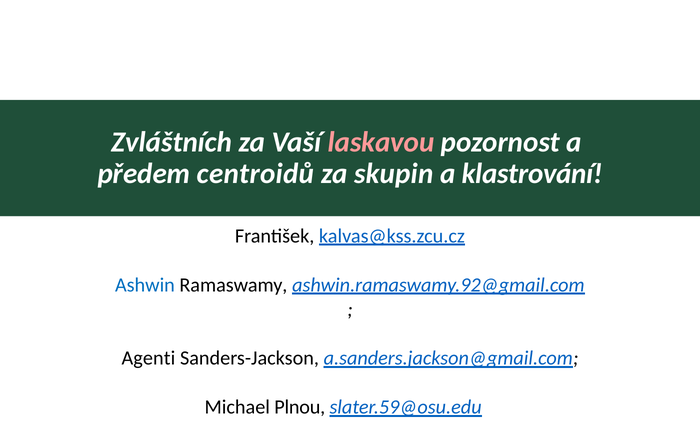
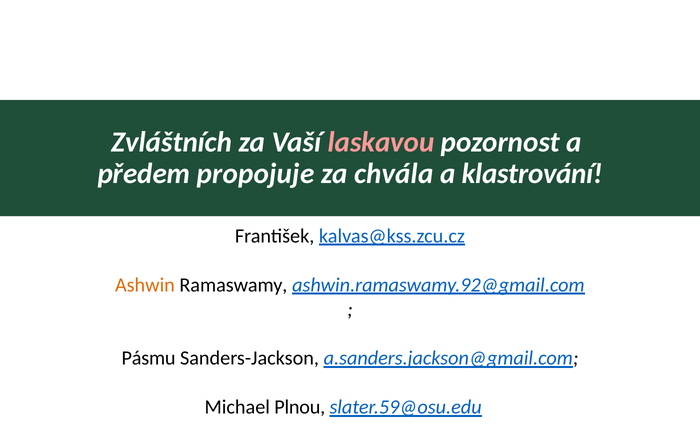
centroidů: centroidů -> propojuje
skupin: skupin -> chvála
Ashwin colour: blue -> orange
Agenti: Agenti -> Pásmu
